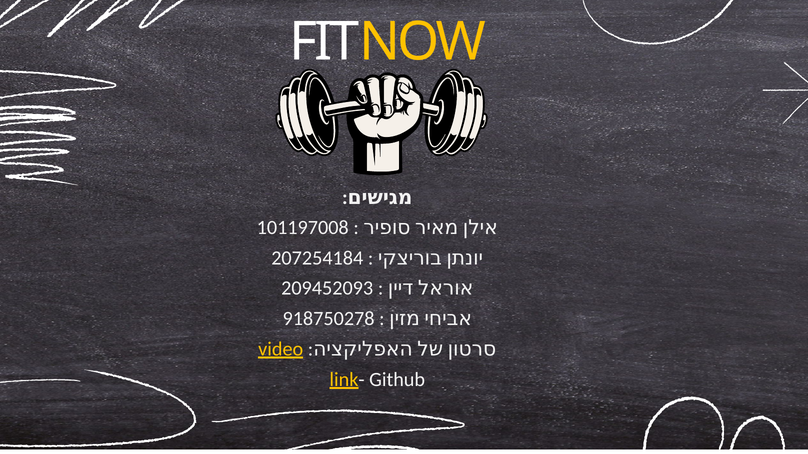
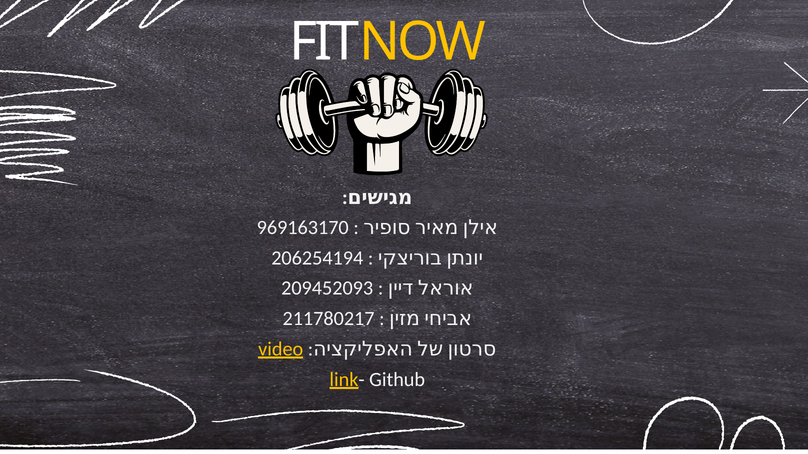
101197008: 101197008 -> 969163170
207254184: 207254184 -> 206254194
918750278: 918750278 -> 211780217
